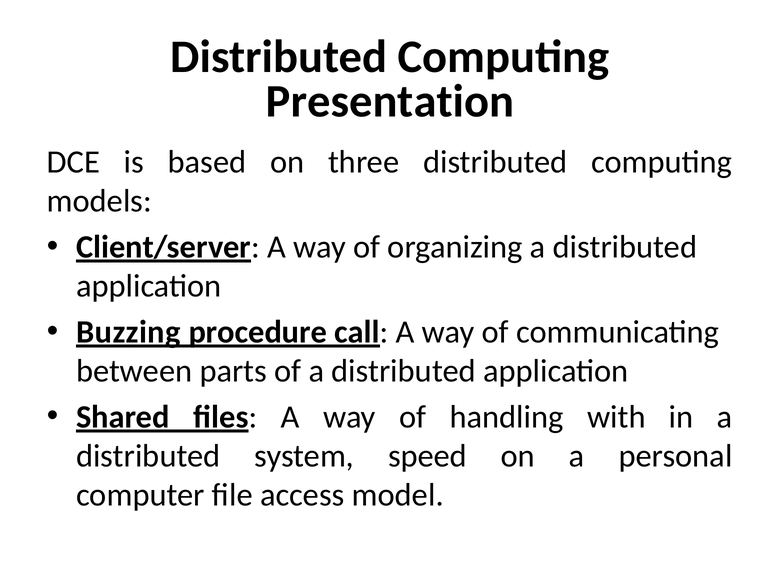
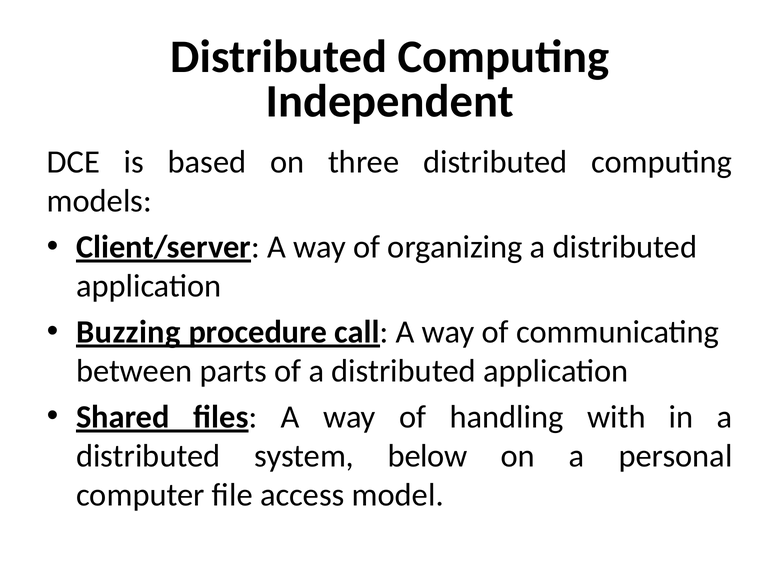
Presentation: Presentation -> Independent
speed: speed -> below
